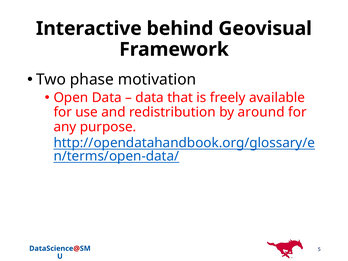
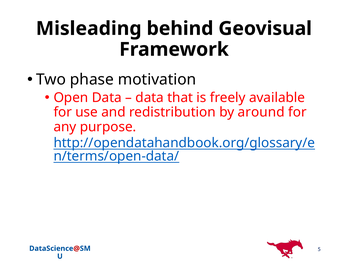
Interactive: Interactive -> Misleading
